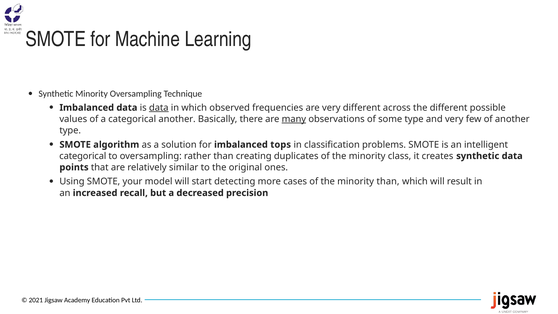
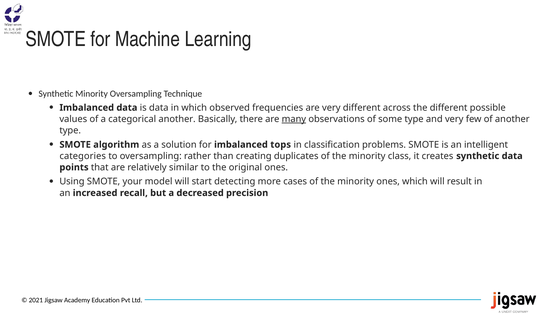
data at (159, 108) underline: present -> none
categorical at (83, 156): categorical -> categories
minority than: than -> ones
